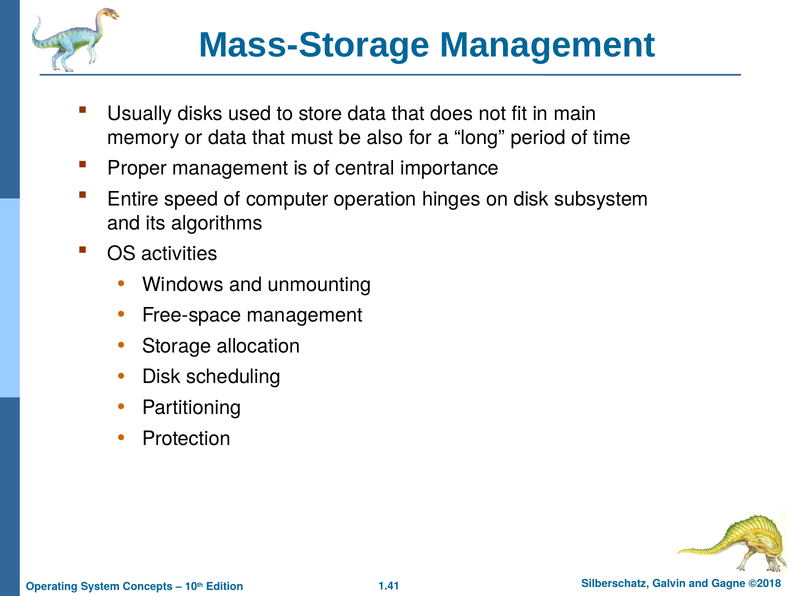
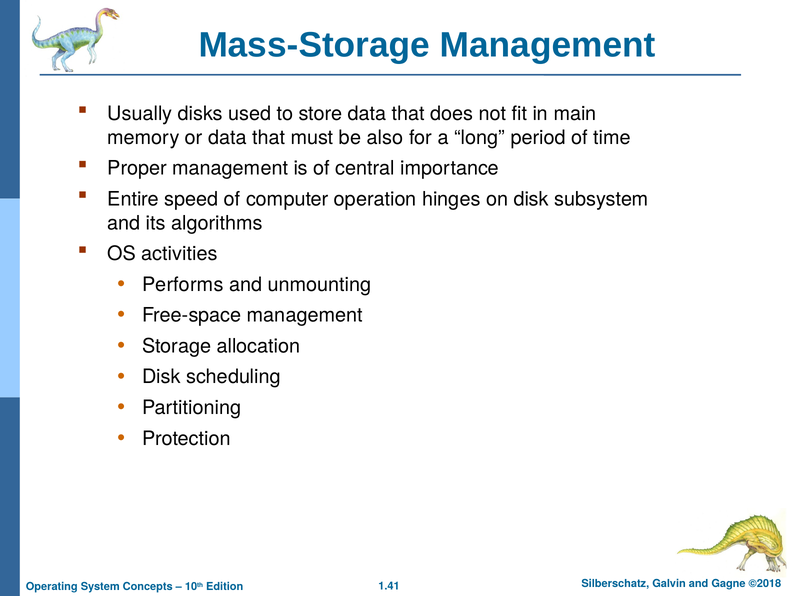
Windows: Windows -> Performs
